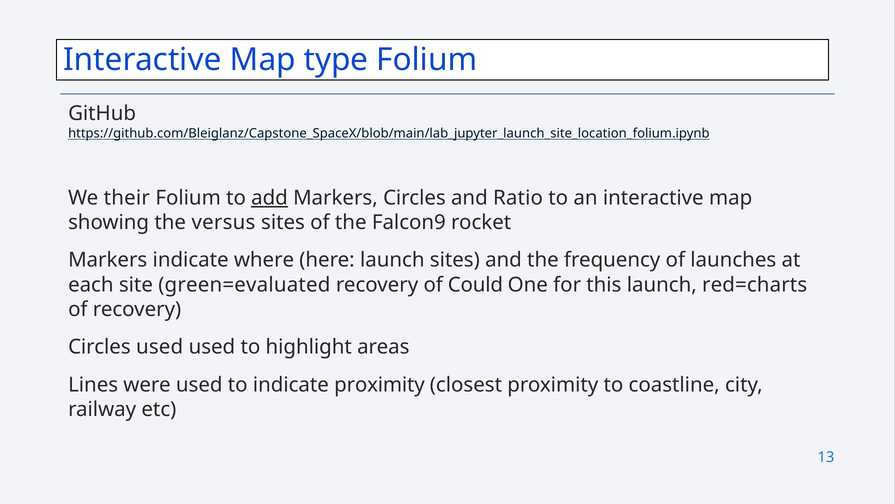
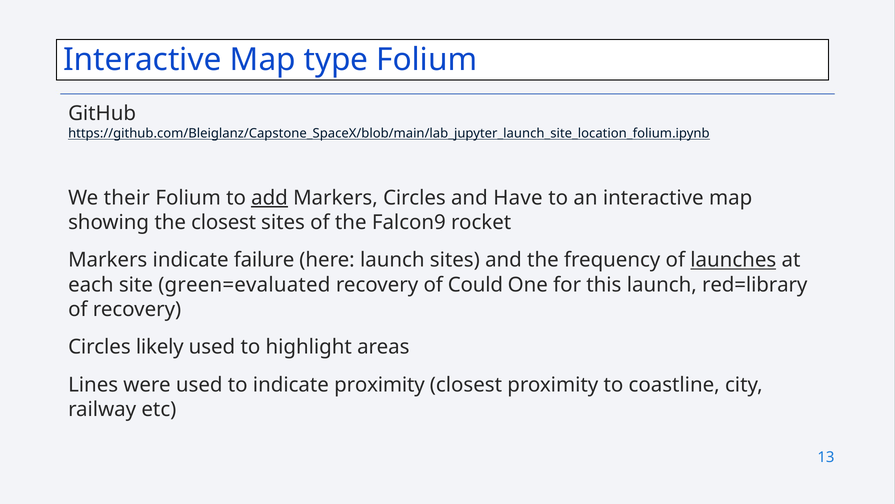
Ratio: Ratio -> Have
the versus: versus -> closest
where: where -> failure
launches underline: none -> present
red=charts: red=charts -> red=library
Circles used: used -> likely
